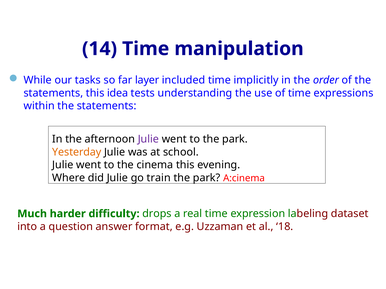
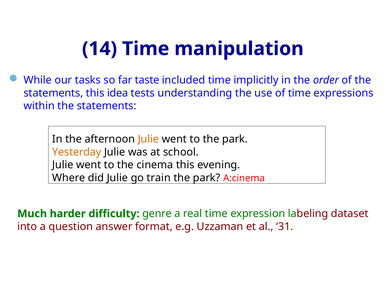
layer: layer -> taste
Julie at (148, 139) colour: purple -> orange
drops: drops -> genre
18: 18 -> 31
